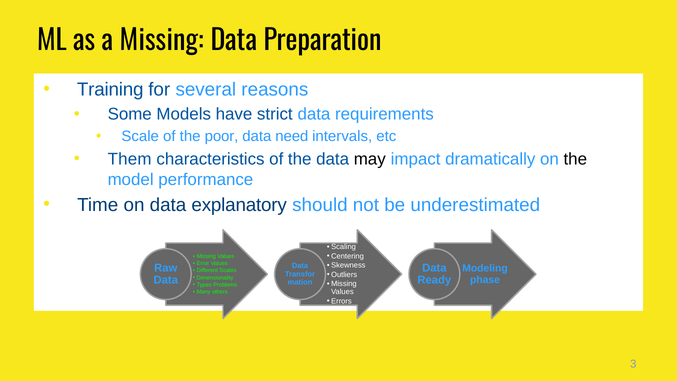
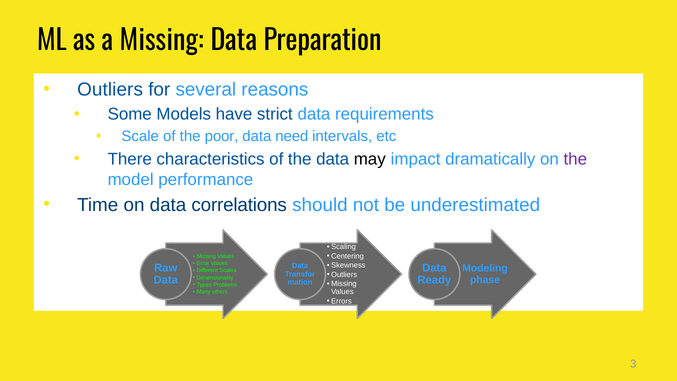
Training at (110, 90): Training -> Outliers
Them: Them -> There
the at (575, 159) colour: black -> purple
explanatory: explanatory -> correlations
